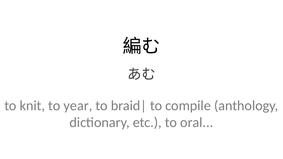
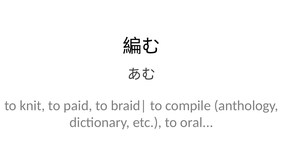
year: year -> paid
